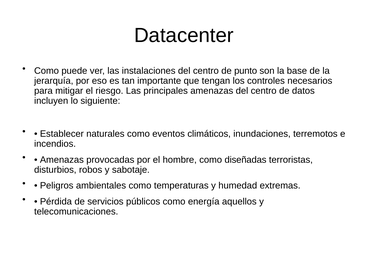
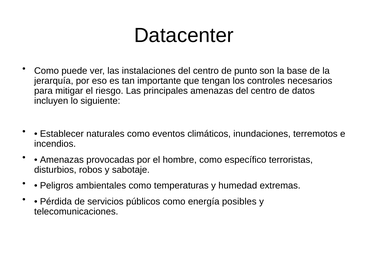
diseñadas: diseñadas -> específico
aquellos: aquellos -> posibles
